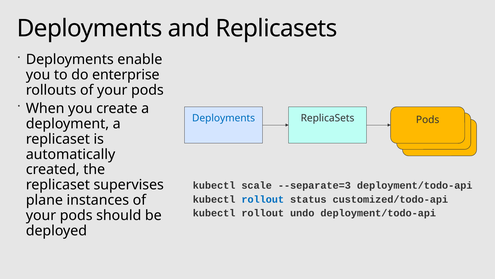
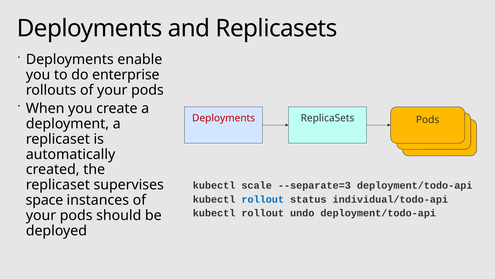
Deployments at (224, 118) colour: blue -> red
customized/todo-api: customized/todo-api -> individual/todo-api
plane: plane -> space
